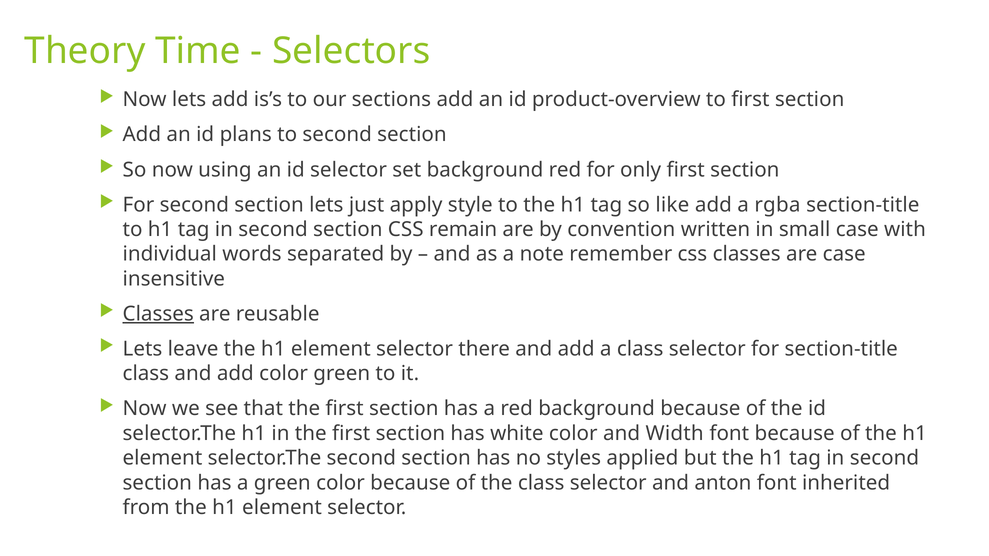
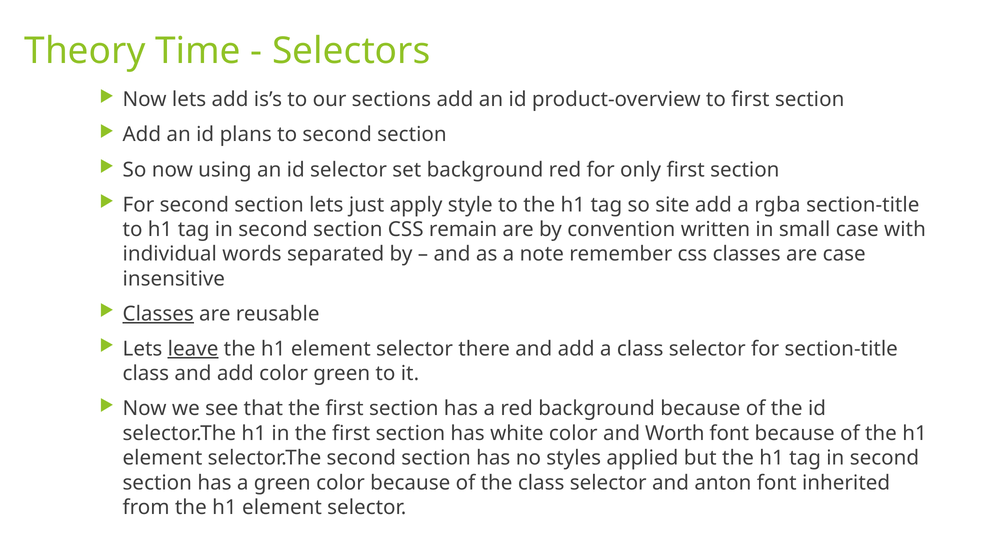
like: like -> site
leave underline: none -> present
Width: Width -> Worth
